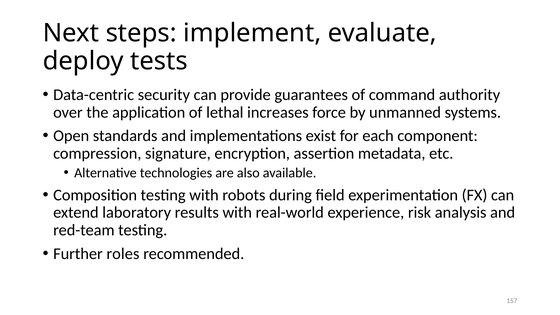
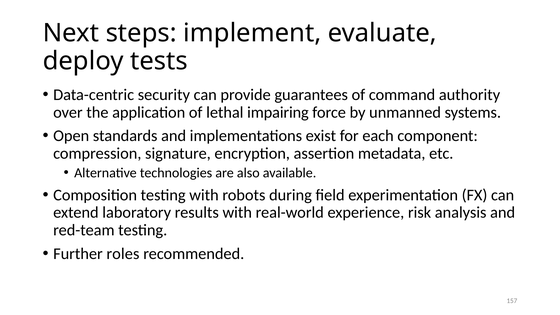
increases: increases -> impairing
